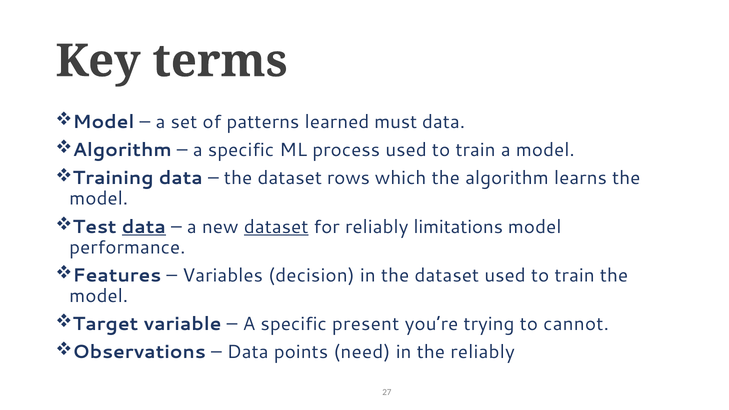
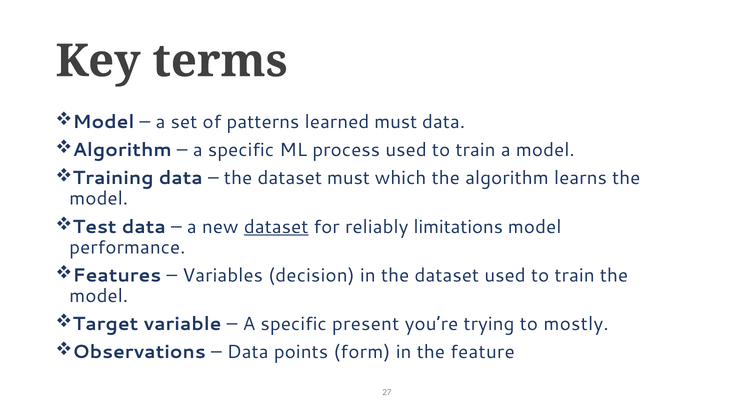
dataset rows: rows -> must
data at (144, 227) underline: present -> none
cannot: cannot -> mostly
need: need -> form
the reliably: reliably -> feature
